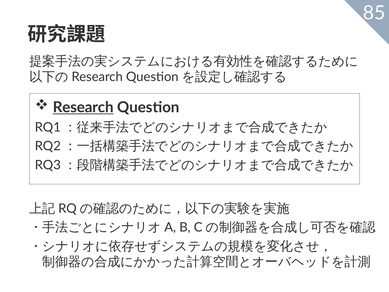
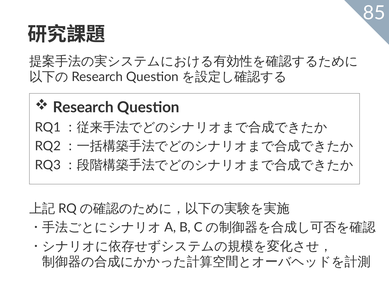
Research underline: present -> none
